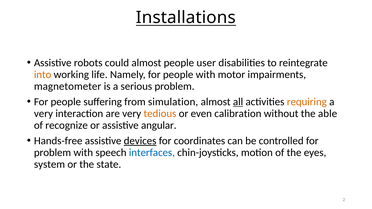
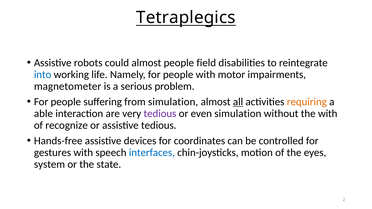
Installations: Installations -> Tetraplegics
user: user -> field
into colour: orange -> blue
very at (43, 114): very -> able
tedious at (160, 114) colour: orange -> purple
even calibration: calibration -> simulation
the able: able -> with
assistive angular: angular -> tedious
devices underline: present -> none
problem at (53, 153): problem -> gestures
